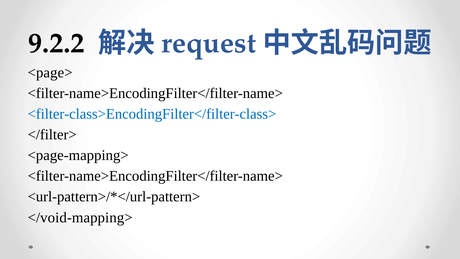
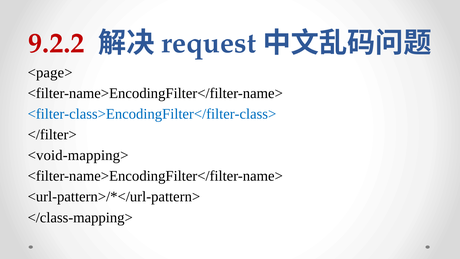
9.2.2 colour: black -> red
<page-mapping>: <page-mapping> -> <void-mapping>
</void-mapping>: </void-mapping> -> </class-mapping>
